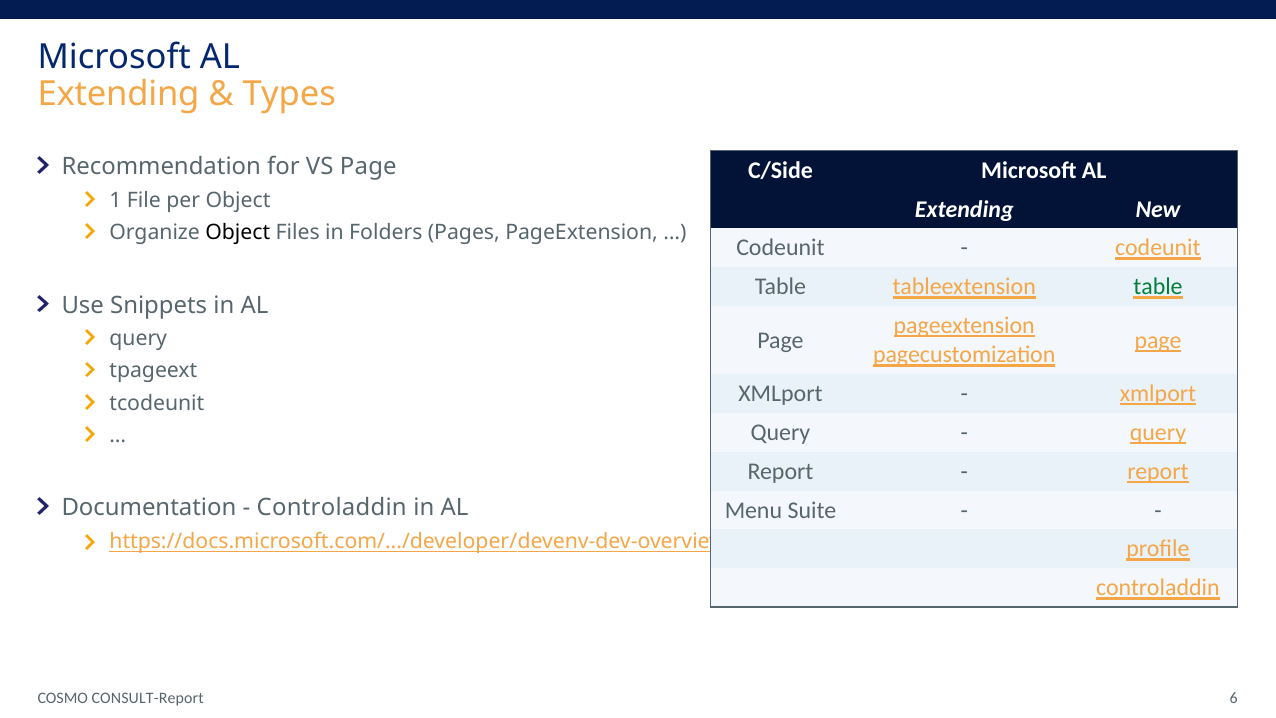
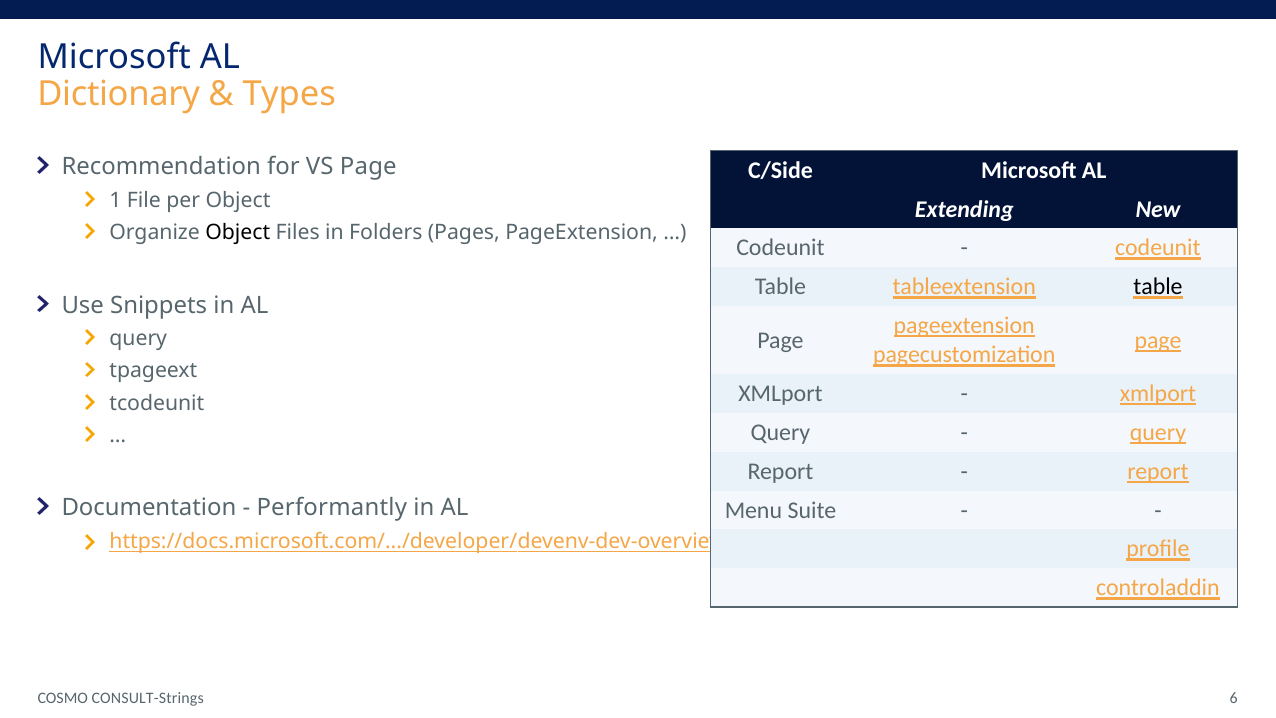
Extending at (119, 94): Extending -> Dictionary
table at (1158, 287) colour: green -> black
Controladdin at (332, 508): Controladdin -> Performantly
CONSULT-Report: CONSULT-Report -> CONSULT-Strings
